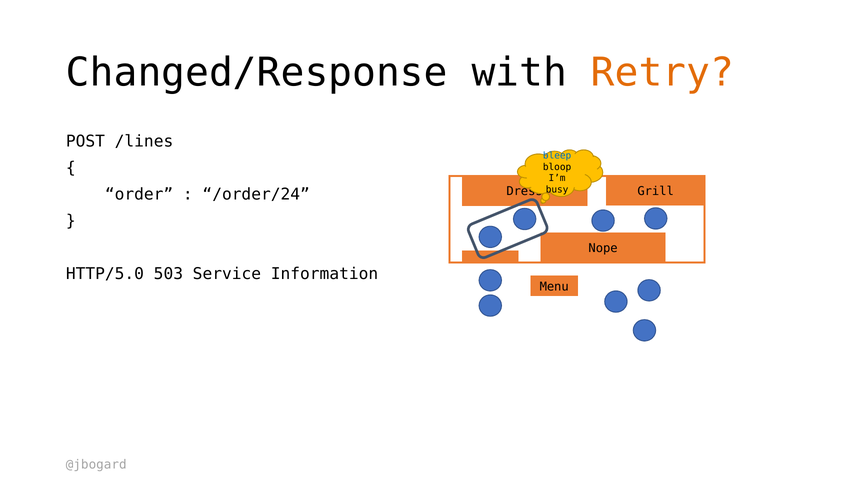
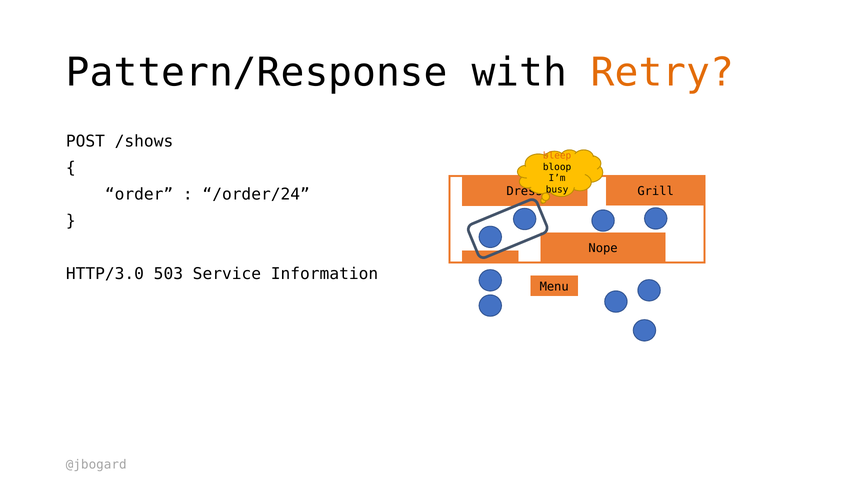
Changed/Response: Changed/Response -> Pattern/Response
/lines: /lines -> /shows
bleep colour: blue -> orange
HTTP/5.0: HTTP/5.0 -> HTTP/3.0
